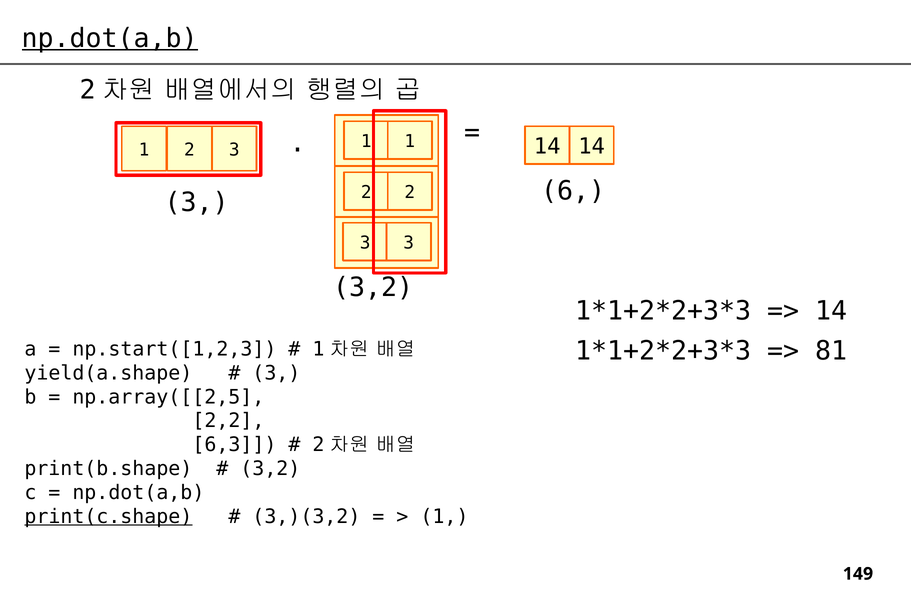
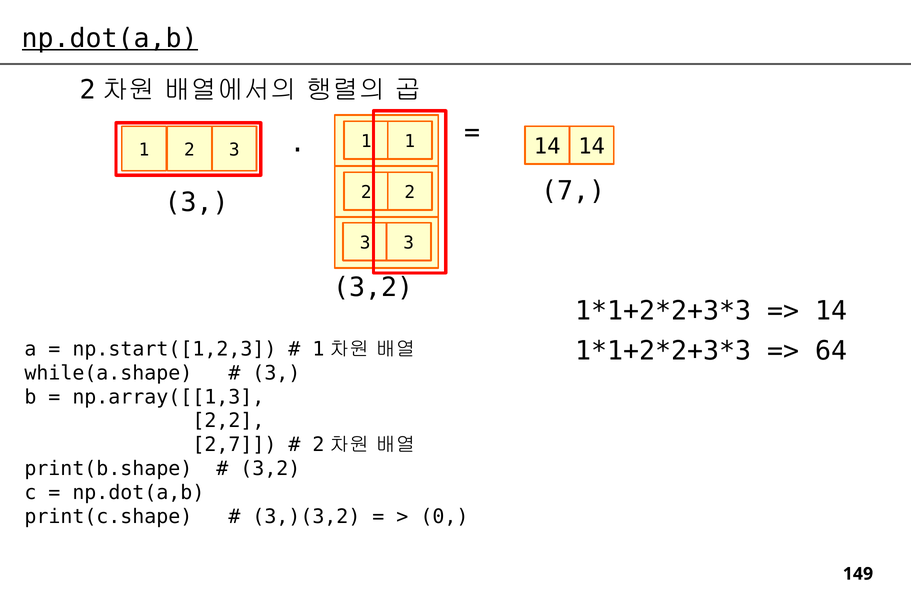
6: 6 -> 7
81: 81 -> 64
yield(a.shape: yield(a.shape -> while(a.shape
np.array([[2,5: np.array([[2,5 -> np.array([[1,3
6,3: 6,3 -> 2,7
print(c.shape underline: present -> none
1 at (444, 517): 1 -> 0
